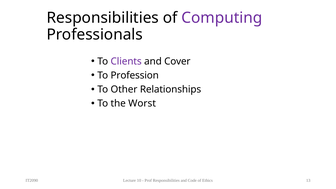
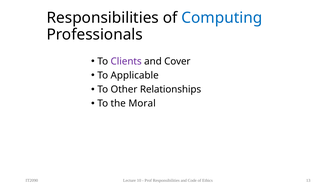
Computing colour: purple -> blue
Profession: Profession -> Applicable
Worst: Worst -> Moral
